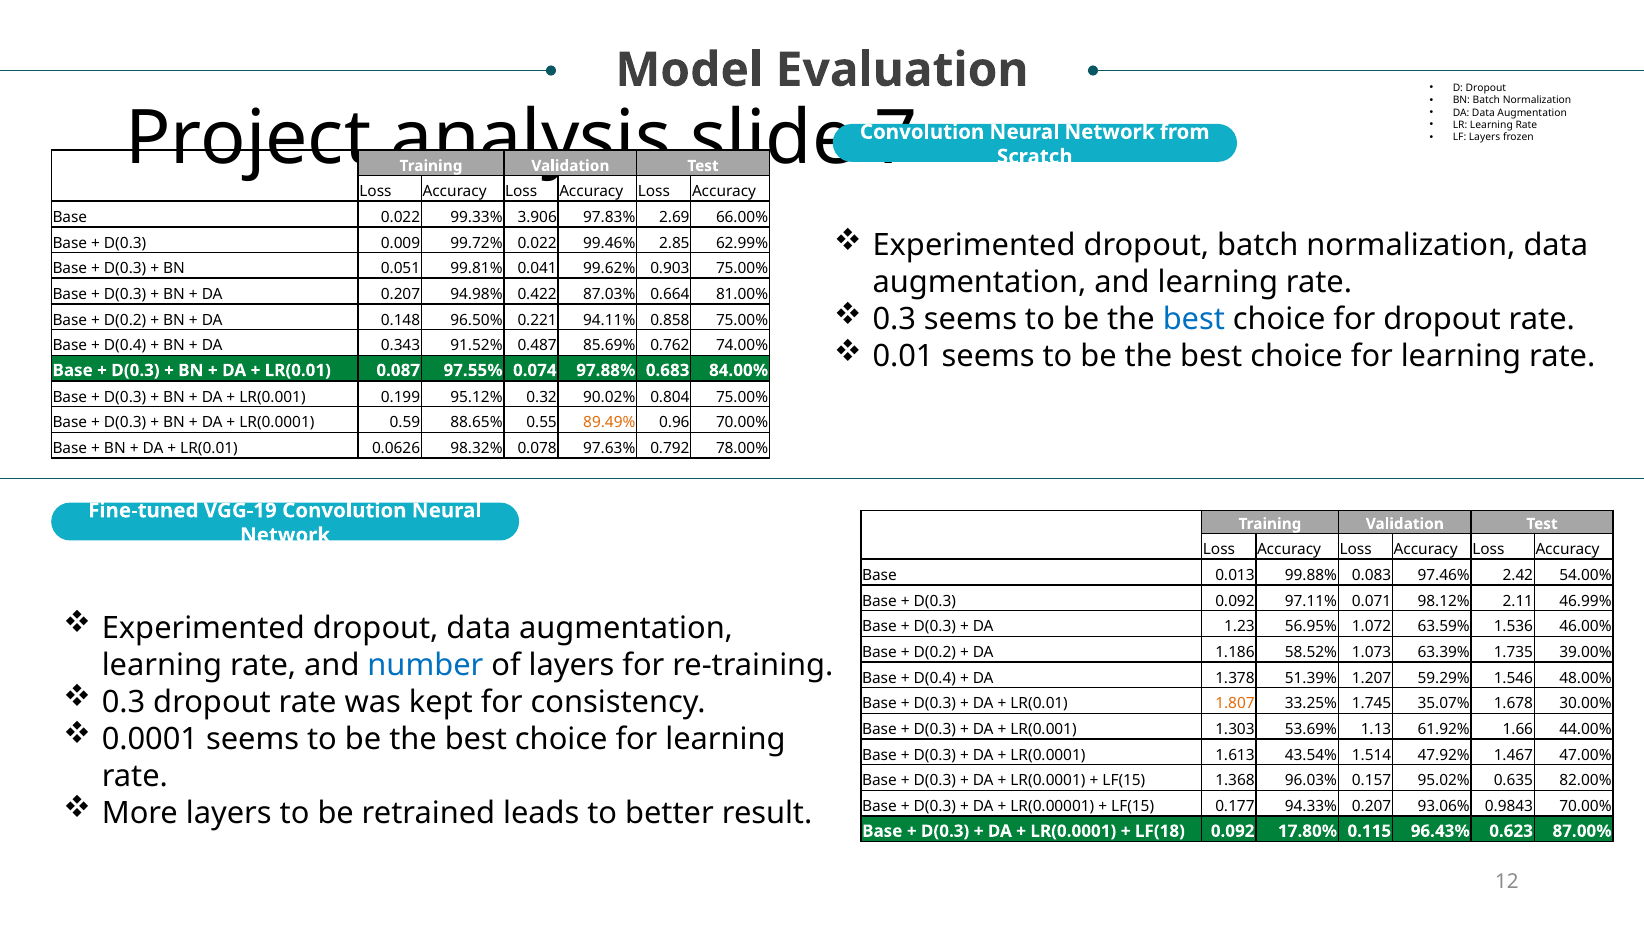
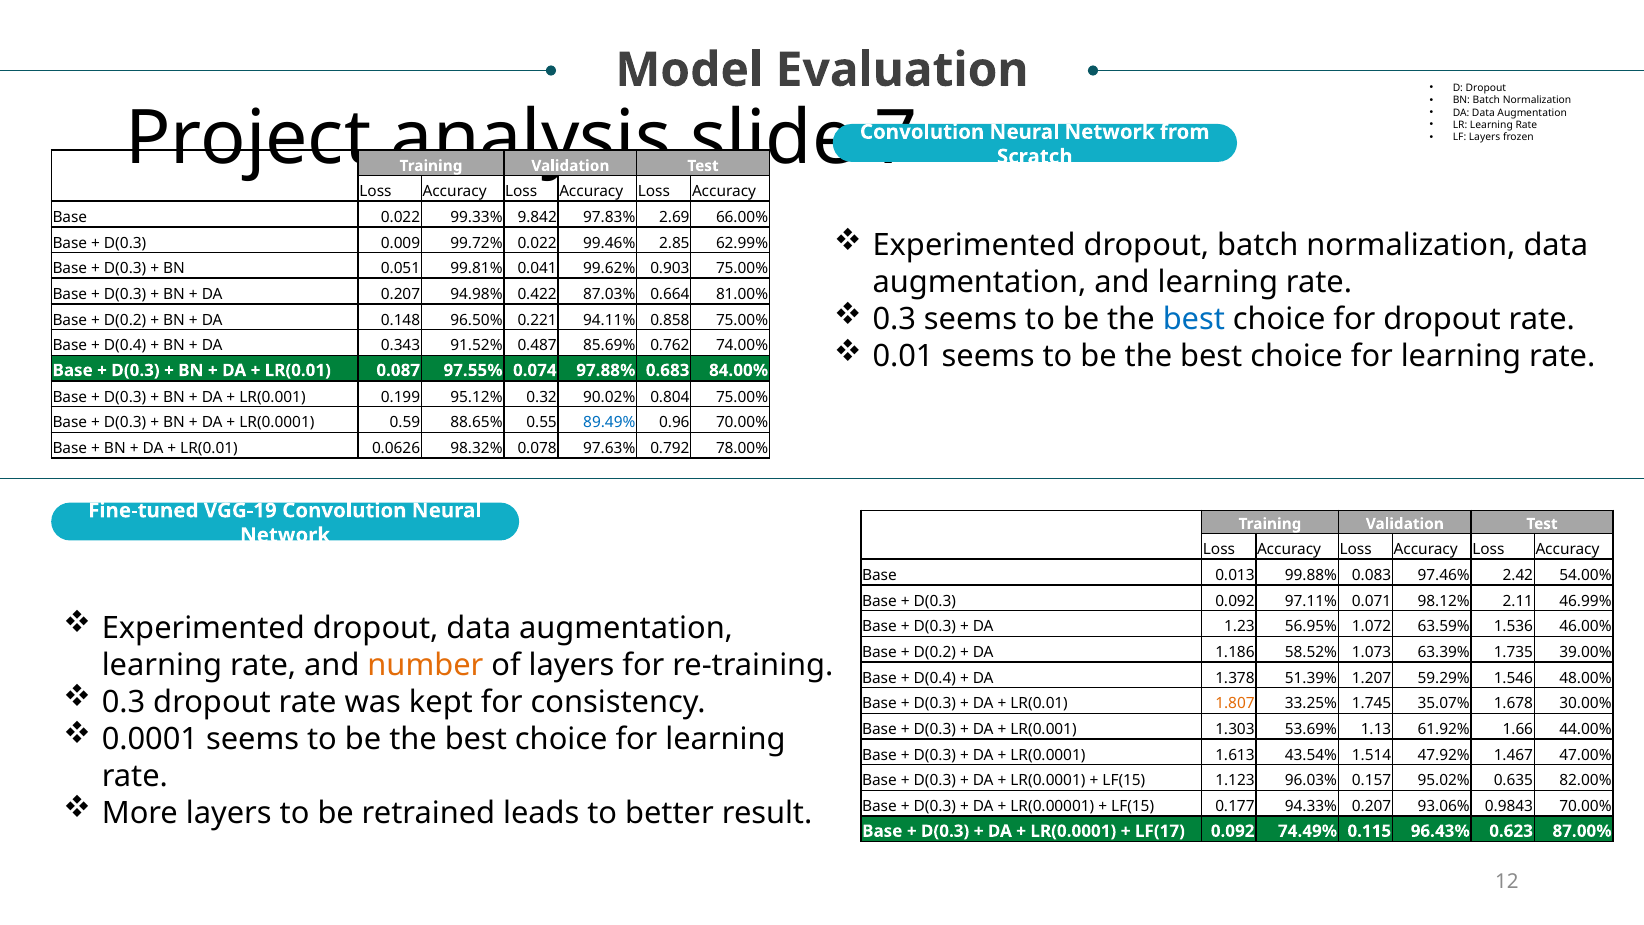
3.906: 3.906 -> 9.842
89.49% colour: orange -> blue
number colour: blue -> orange
1.368: 1.368 -> 1.123
LF(18: LF(18 -> LF(17
17.80%: 17.80% -> 74.49%
